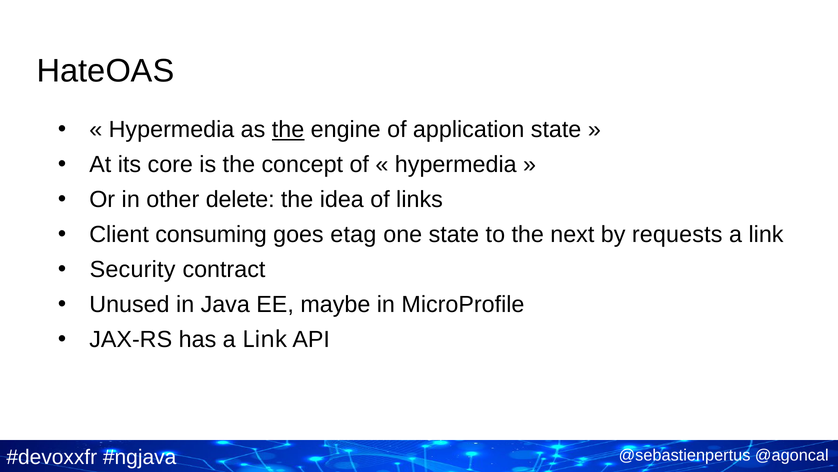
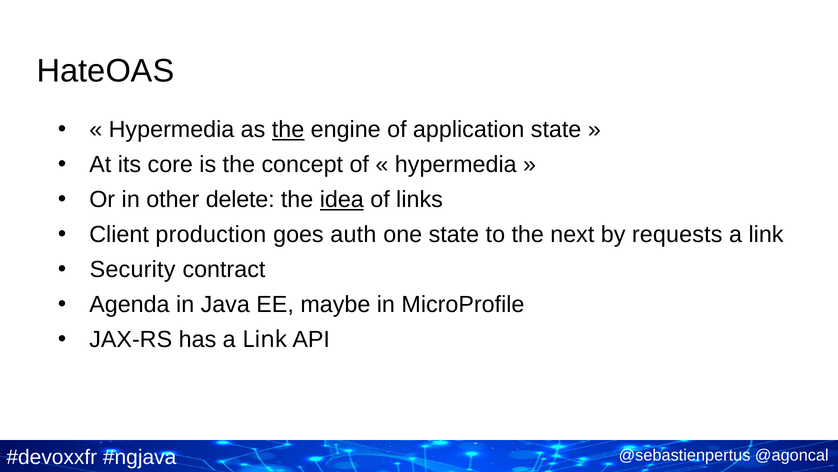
idea underline: none -> present
consuming: consuming -> production
etag: etag -> auth
Unused: Unused -> Agenda
